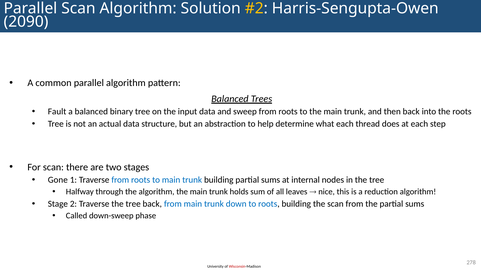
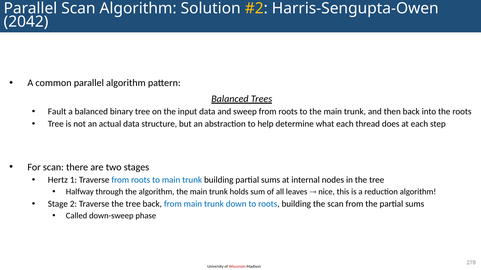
2090: 2090 -> 2042
Gone: Gone -> Hertz
